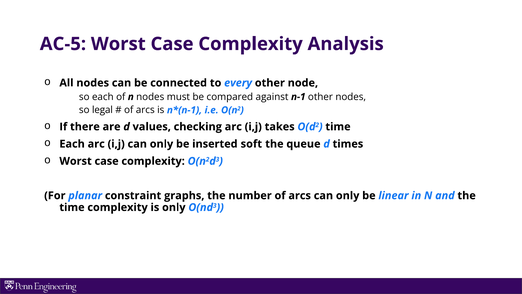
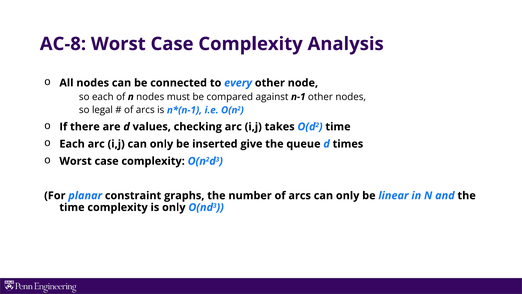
AC-5: AC-5 -> AC-8
soft: soft -> give
